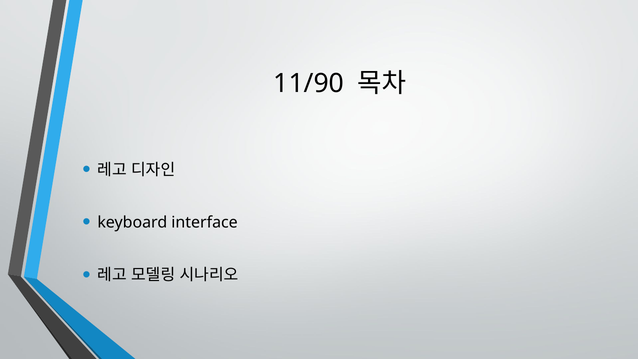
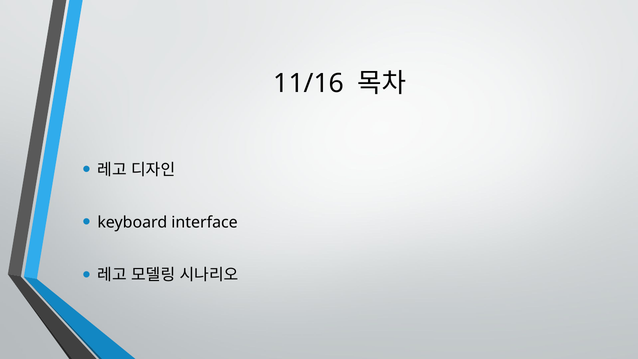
11/90: 11/90 -> 11/16
